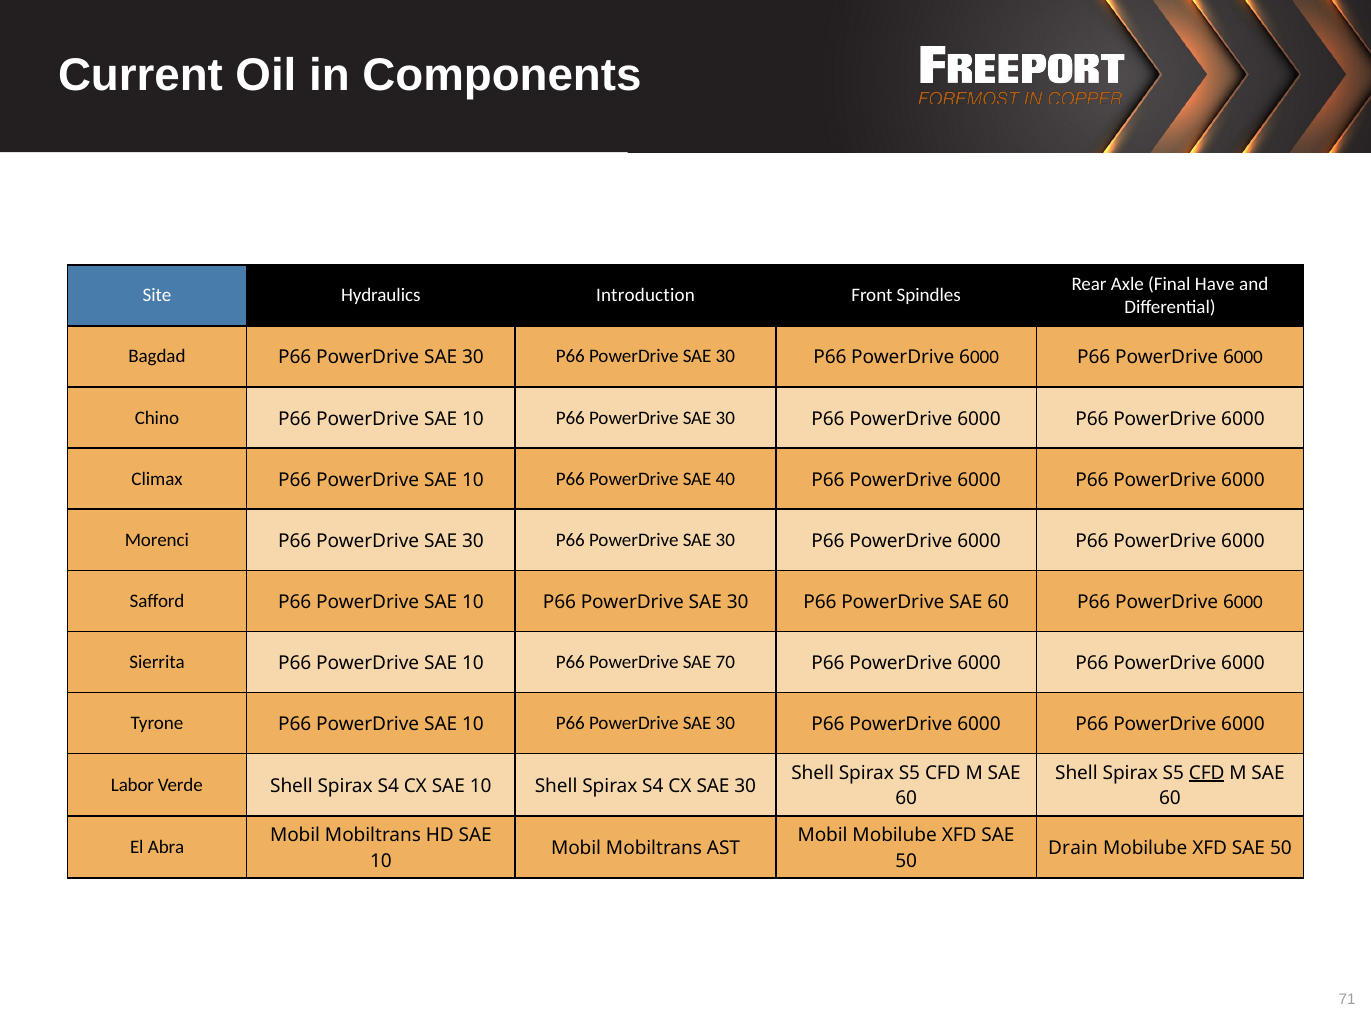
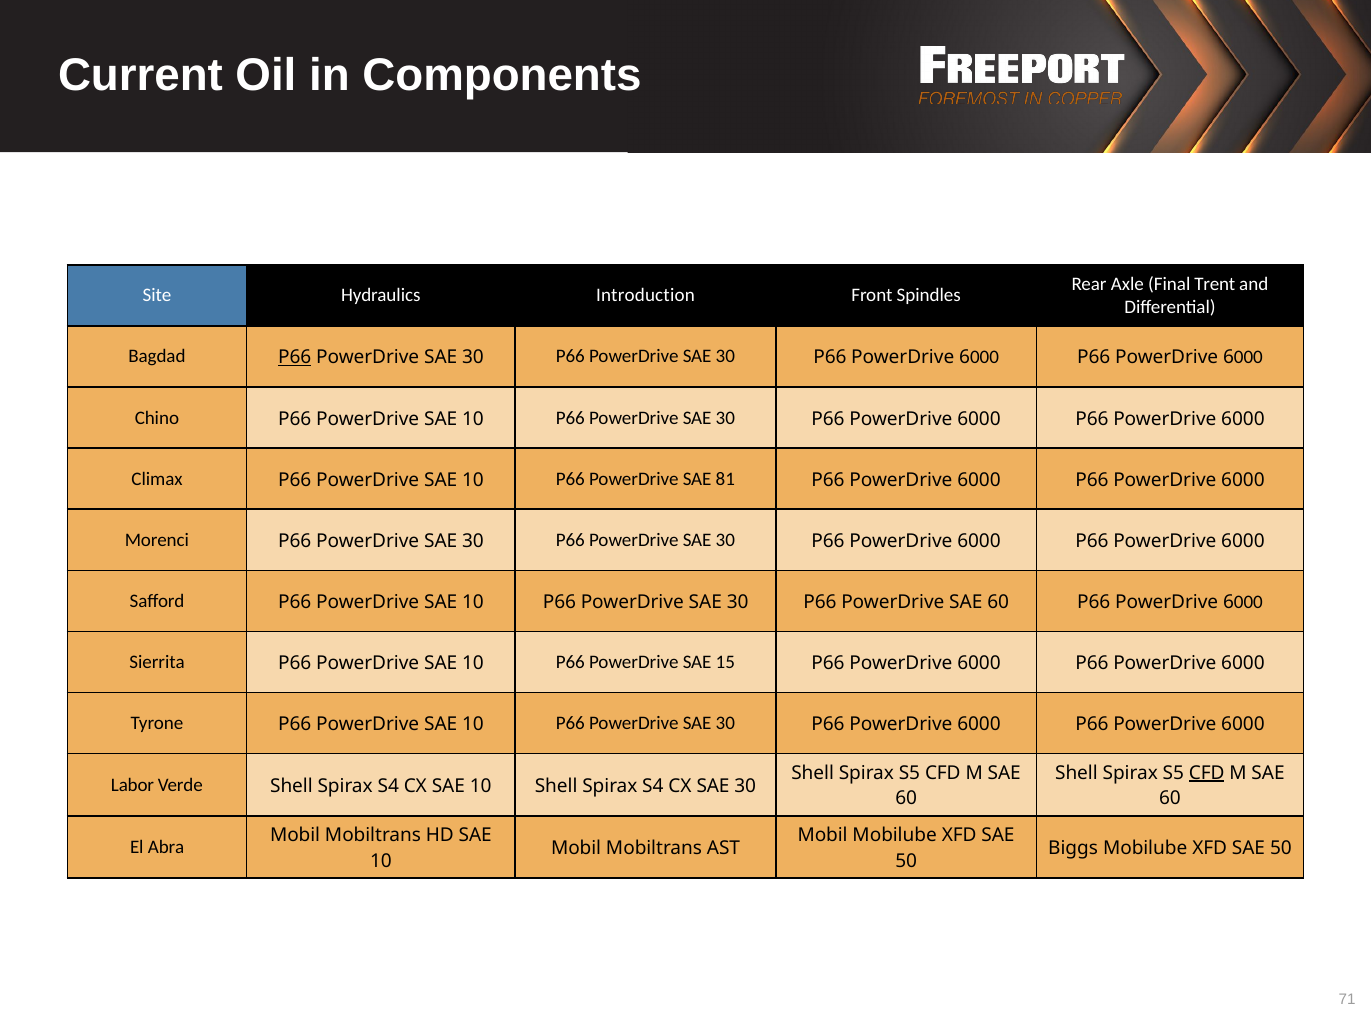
Have: Have -> Trent
P66 at (295, 357) underline: none -> present
40: 40 -> 81
70: 70 -> 15
Drain: Drain -> Biggs
